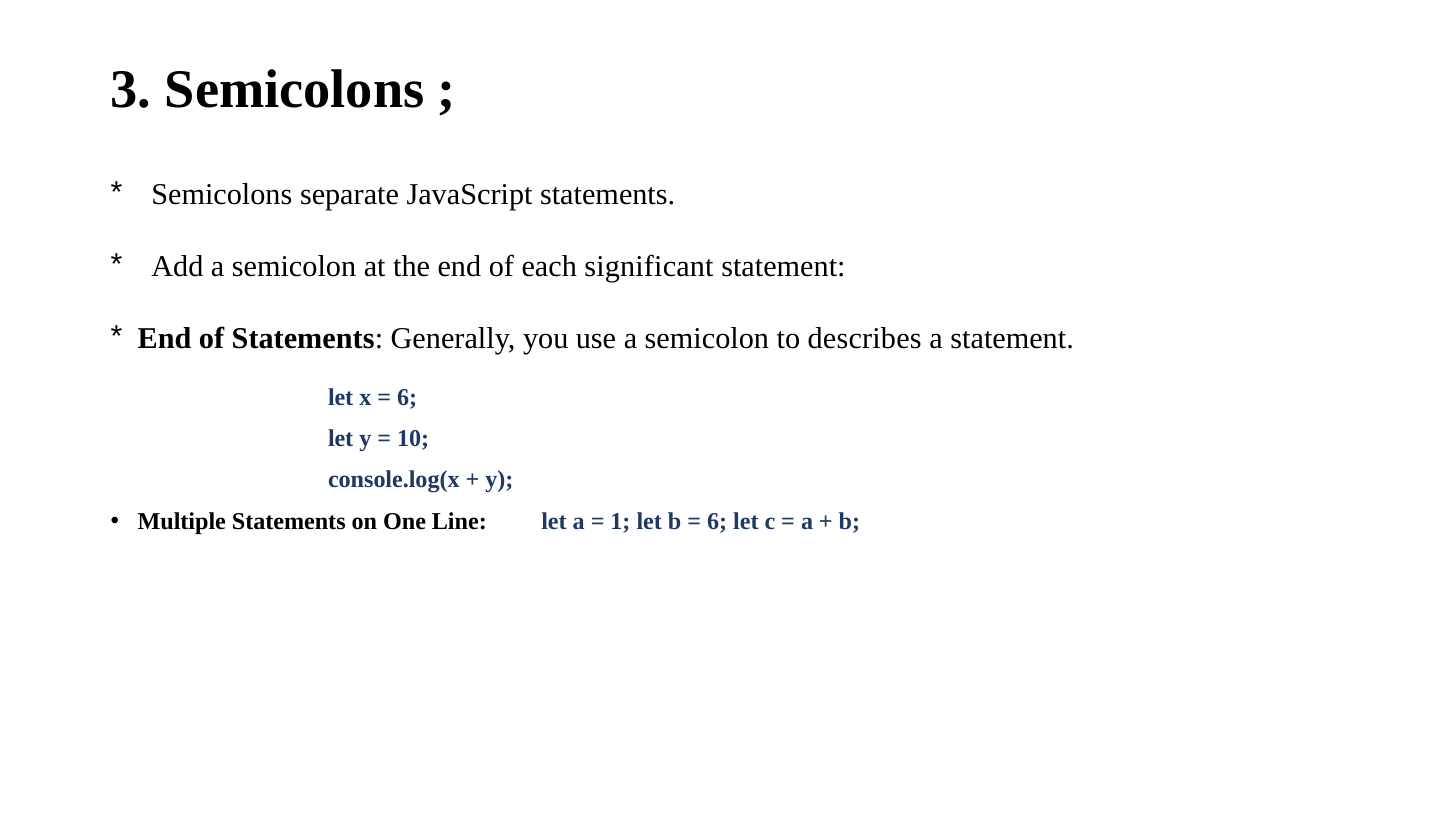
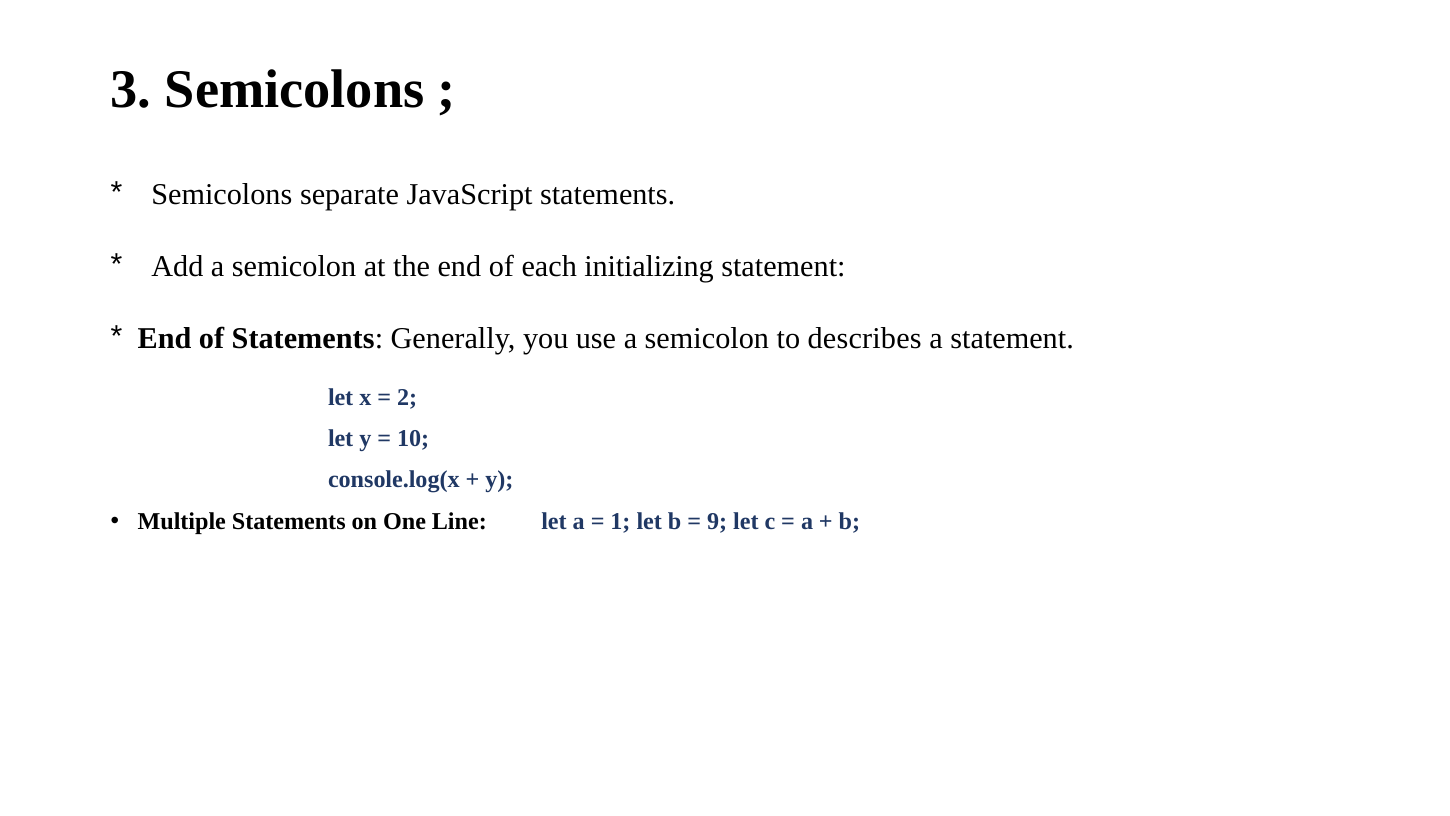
significant: significant -> initializing
6 at (407, 397): 6 -> 2
6 at (717, 521): 6 -> 9
